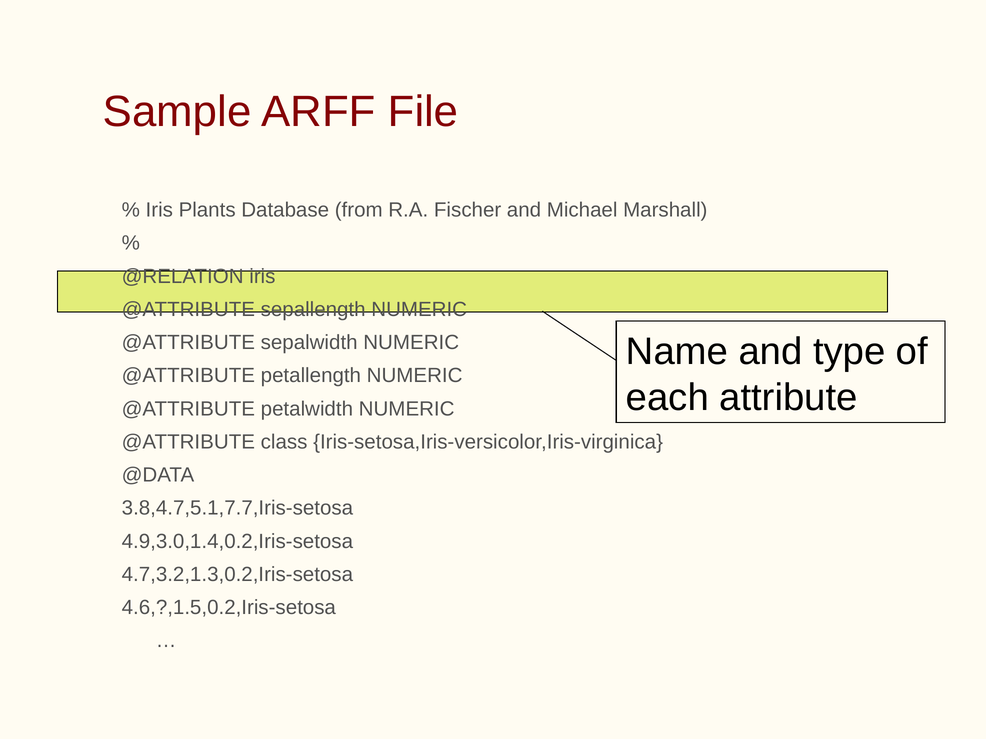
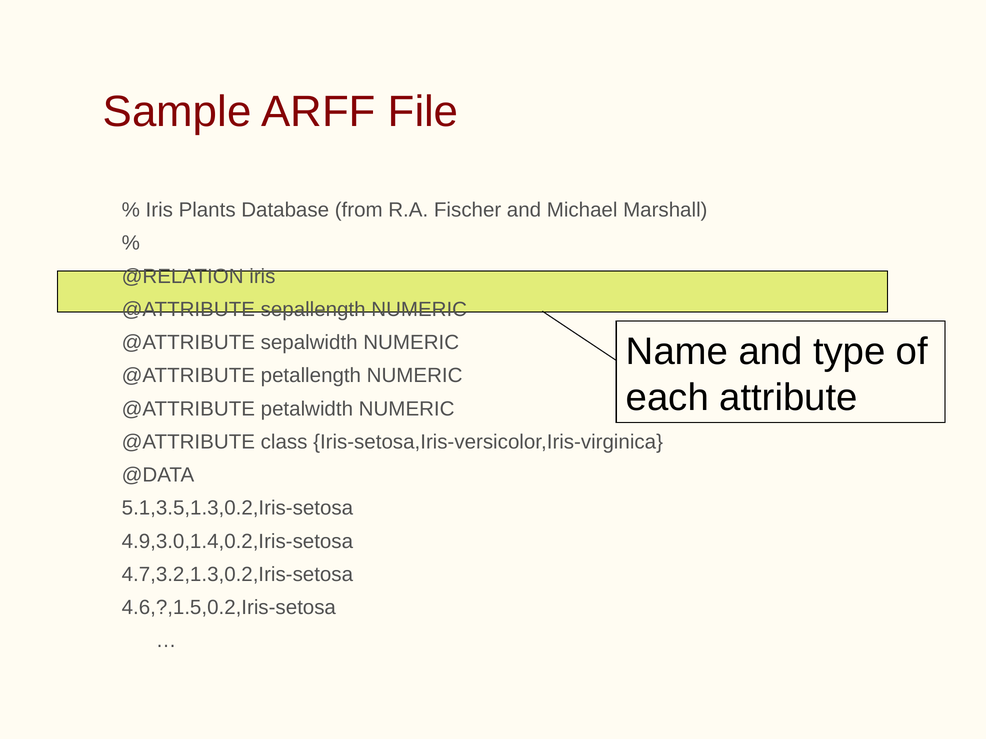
3.8,4.7,5.1,7.7,Iris-setosa: 3.8,4.7,5.1,7.7,Iris-setosa -> 5.1,3.5,1.3,0.2,Iris-setosa
